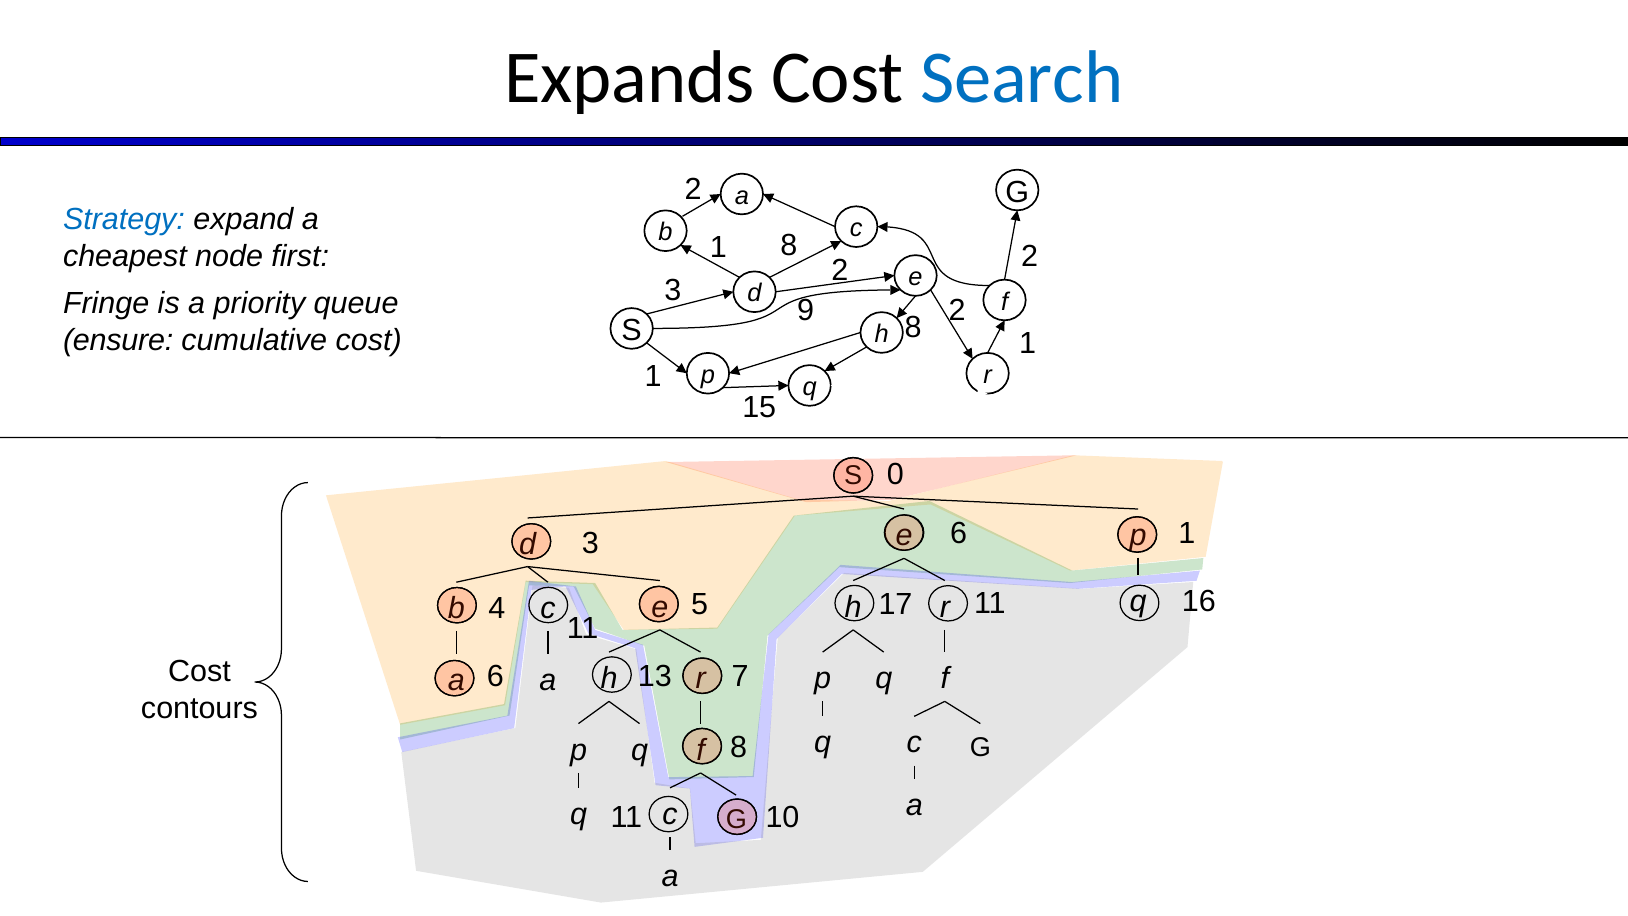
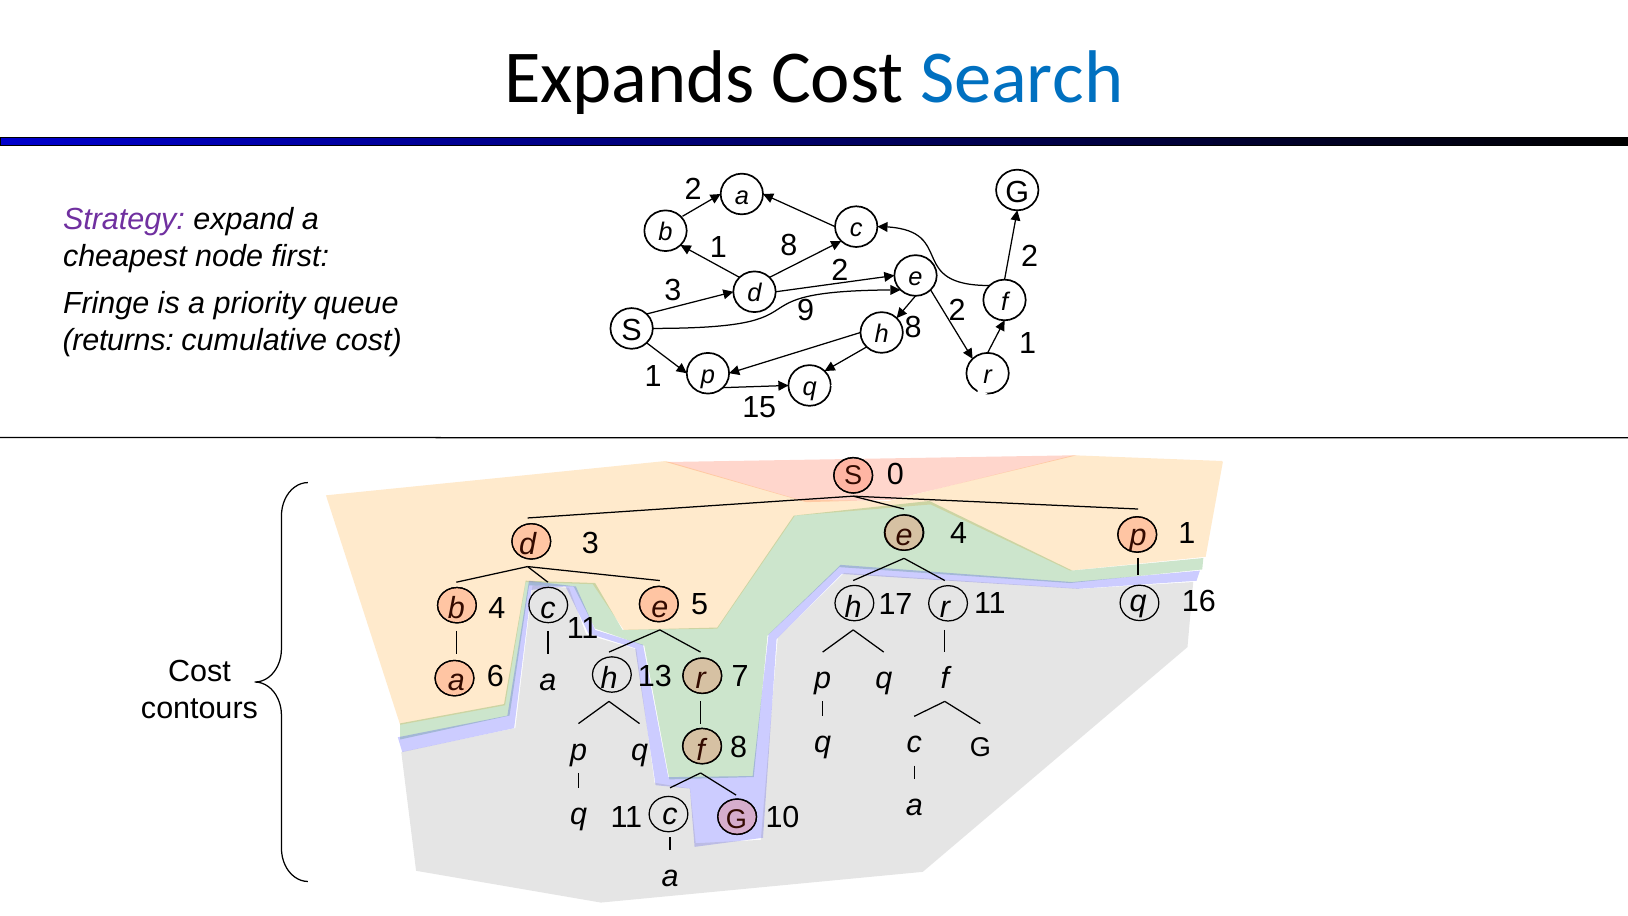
Strategy colour: blue -> purple
ensure: ensure -> returns
3 6: 6 -> 4
